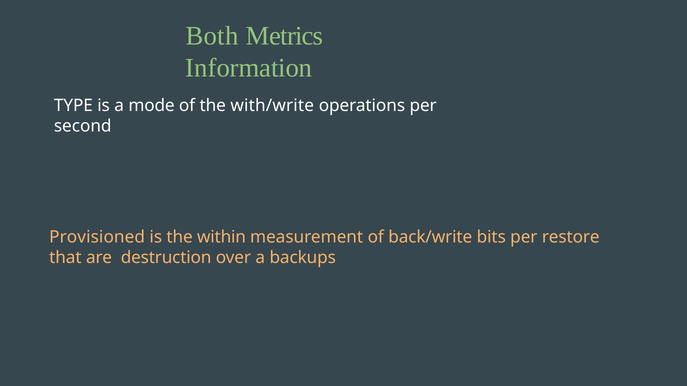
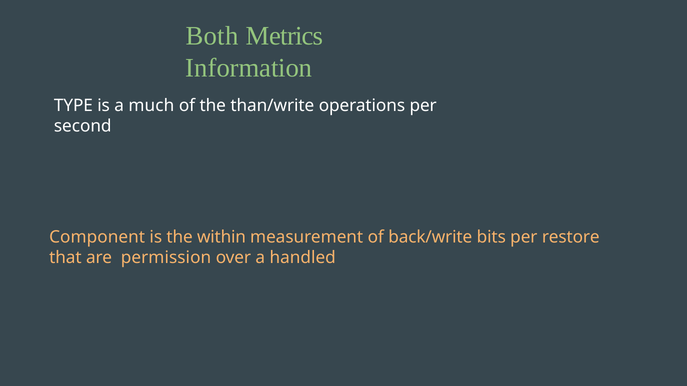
mode: mode -> much
with/write: with/write -> than/write
Provisioned: Provisioned -> Component
destruction: destruction -> permission
backups: backups -> handled
